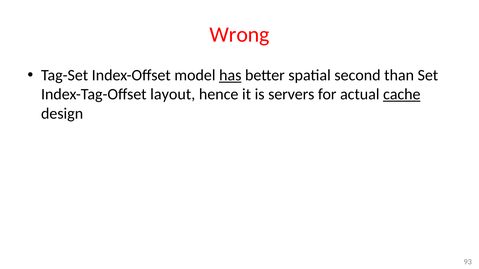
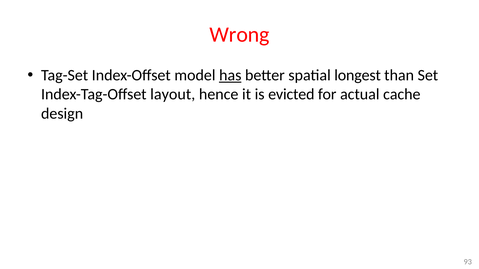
second: second -> longest
servers: servers -> evicted
cache underline: present -> none
